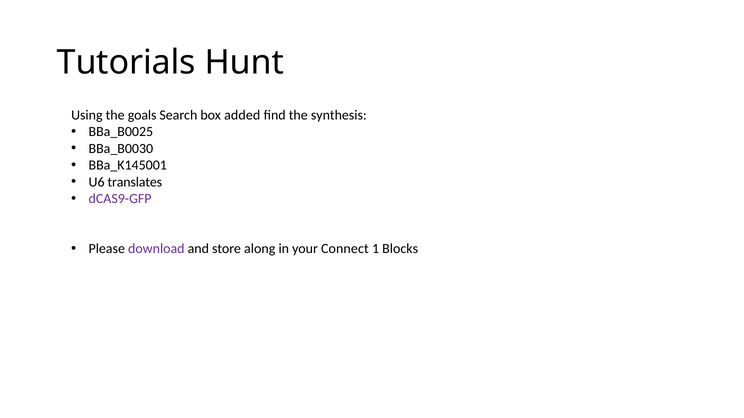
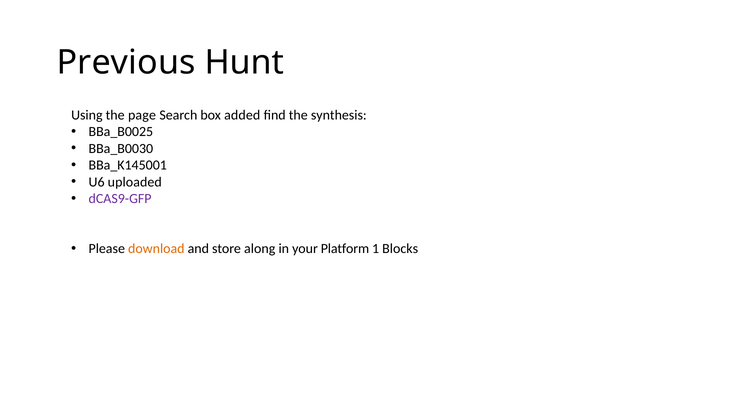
Tutorials: Tutorials -> Previous
goals: goals -> page
translates: translates -> uploaded
download colour: purple -> orange
Connect: Connect -> Platform
